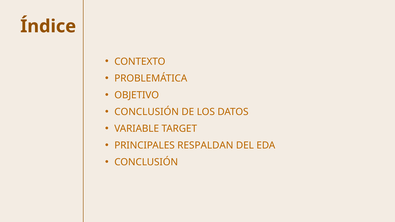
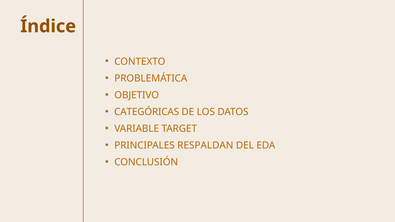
CONCLUSIÓN at (147, 112): CONCLUSIÓN -> CATEGÓRICAS
